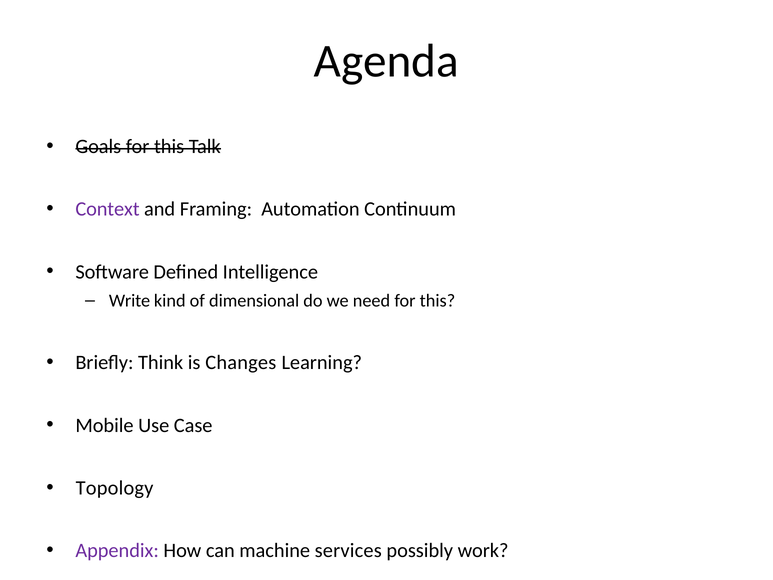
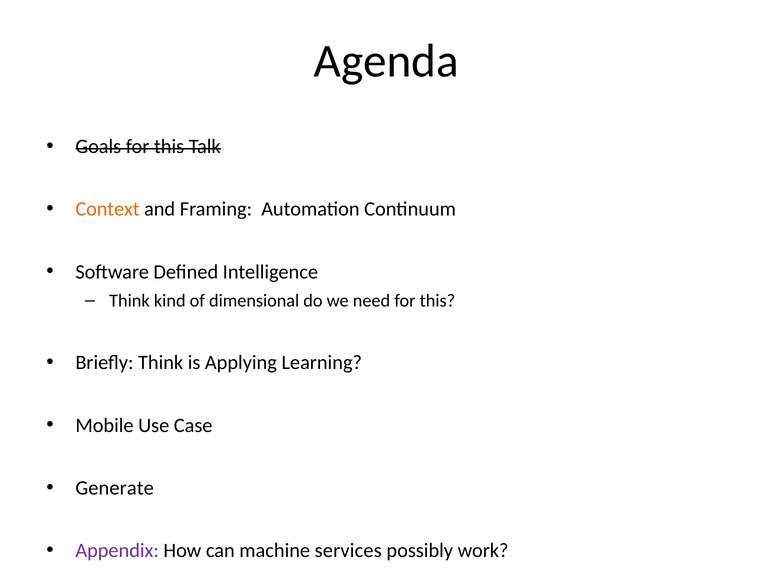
Context colour: purple -> orange
Write at (130, 301): Write -> Think
Changes: Changes -> Applying
Topology: Topology -> Generate
